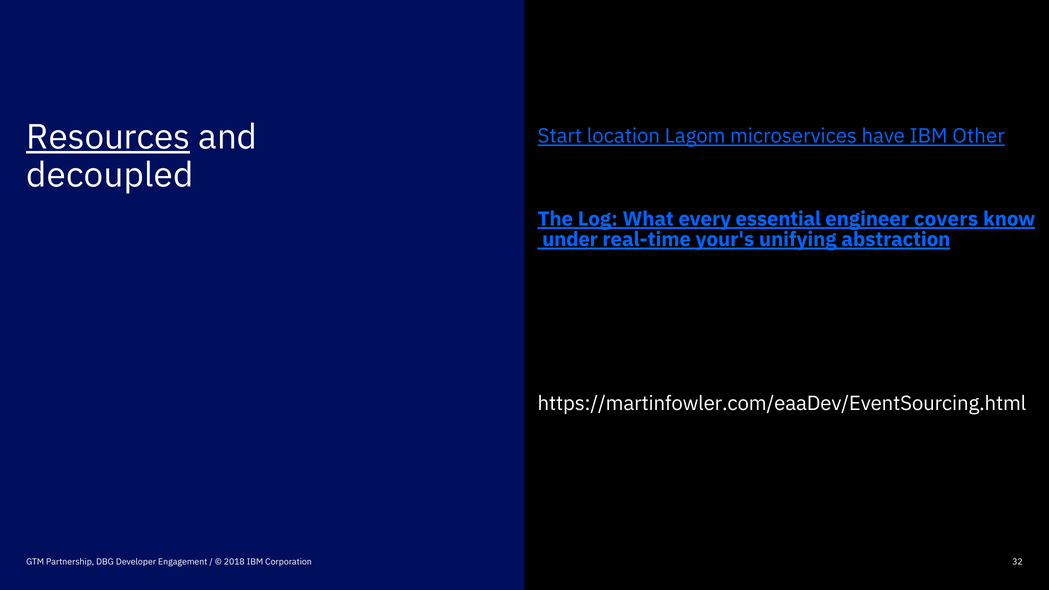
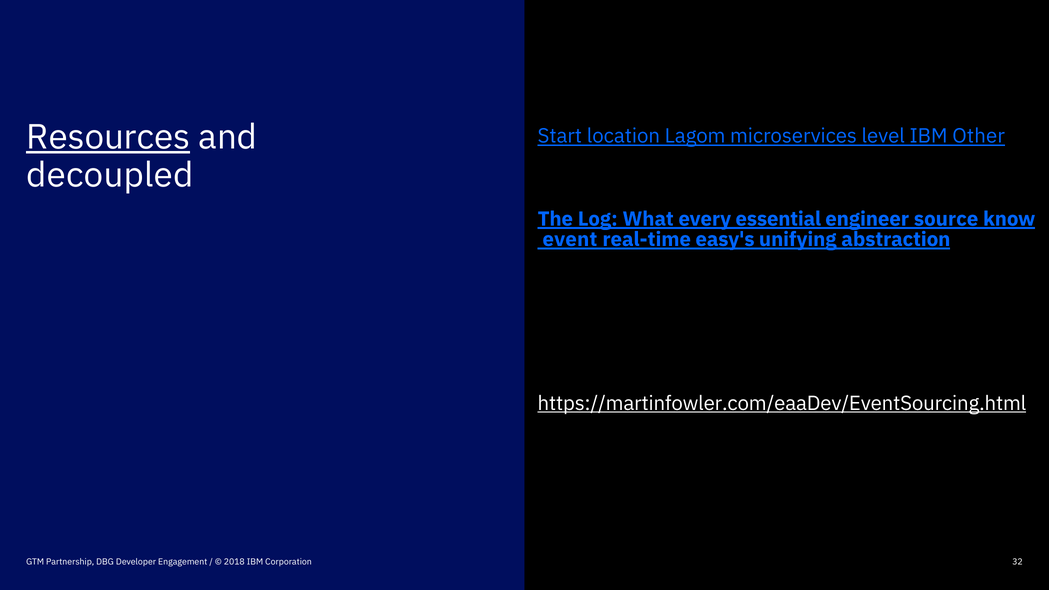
have: have -> level
covers: covers -> source
under: under -> event
your's: your's -> easy's
https://martinfowler.com/eaaDev/EventSourcing.html underline: none -> present
